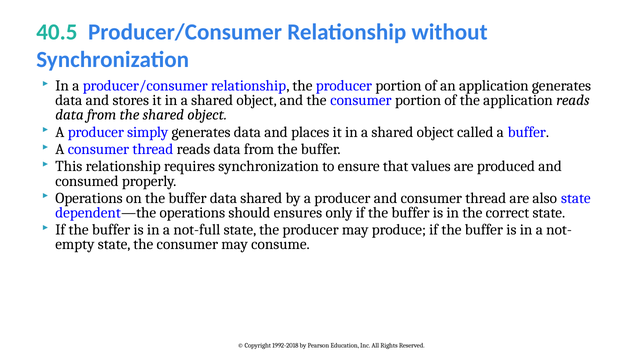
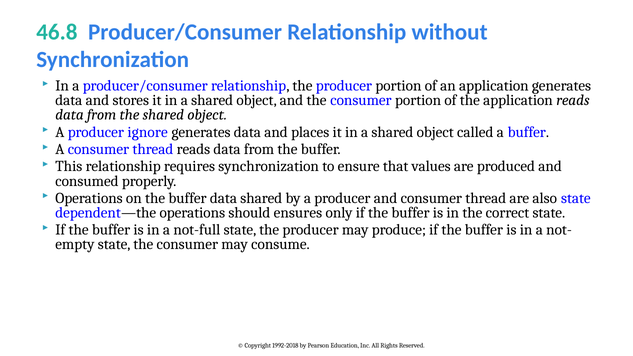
40.5: 40.5 -> 46.8
simply: simply -> ignore
